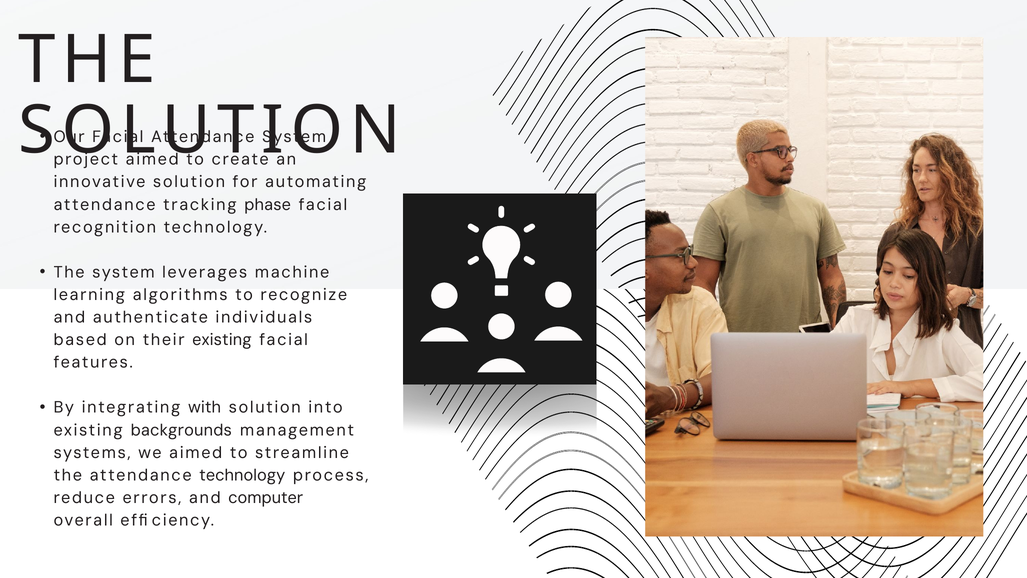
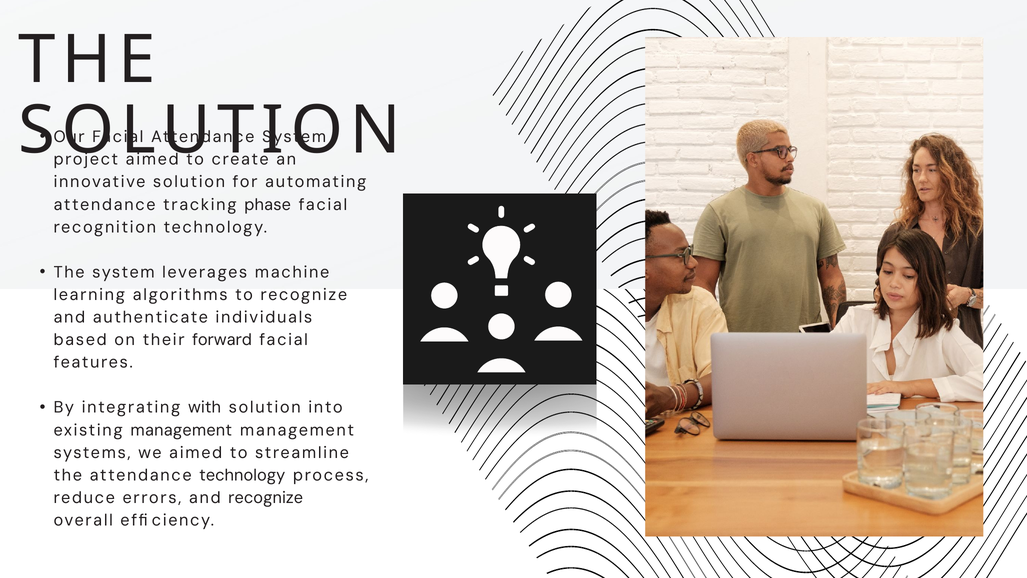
their existing: existing -> forward
existing backgrounds: backgrounds -> management
and computer: computer -> recognize
